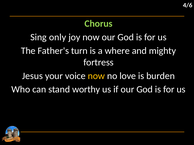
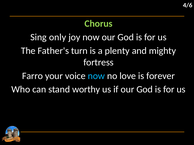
where: where -> plenty
Jesus: Jesus -> Farro
now at (96, 76) colour: yellow -> light blue
burden: burden -> forever
